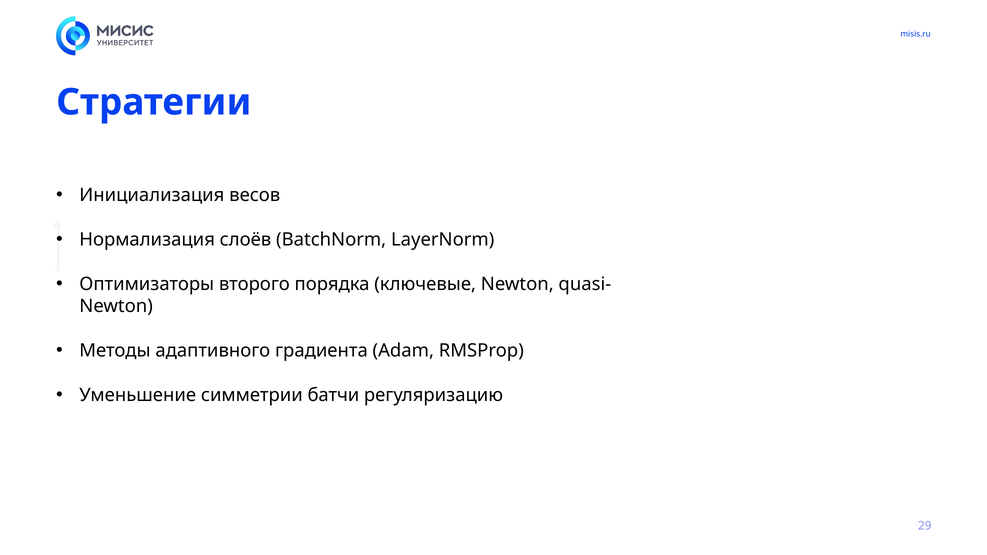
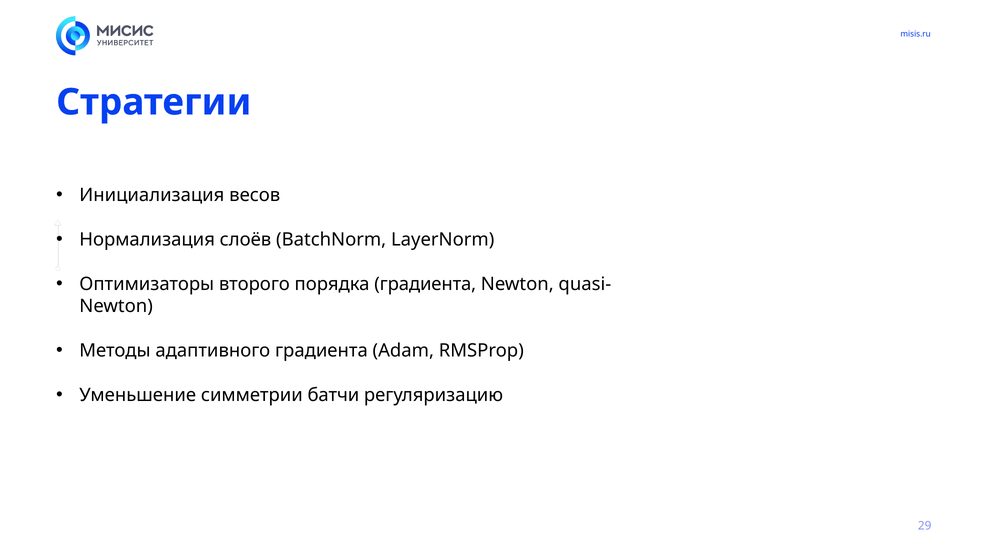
порядка ключевые: ключевые -> градиента
